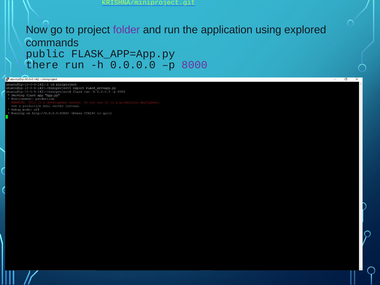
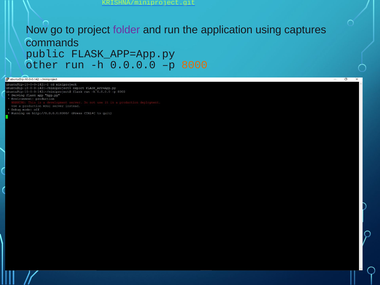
explored: explored -> captures
there: there -> other
8000 colour: purple -> orange
